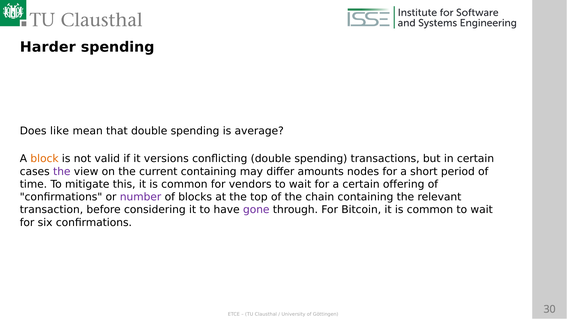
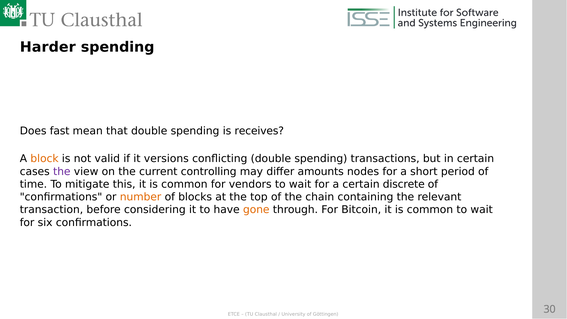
like: like -> fast
average: average -> receives
current containing: containing -> controlling
offering: offering -> discrete
number colour: purple -> orange
gone colour: purple -> orange
